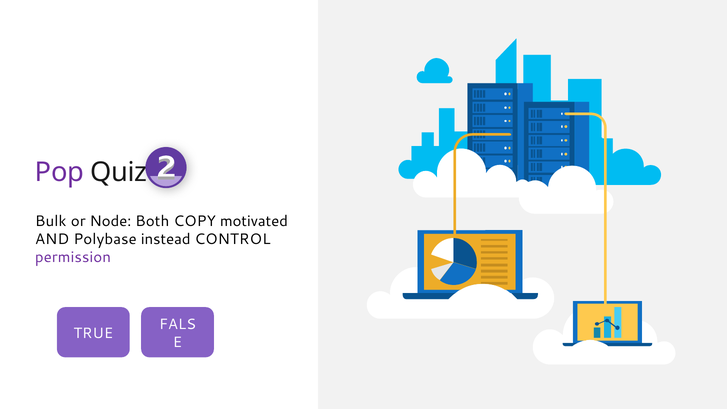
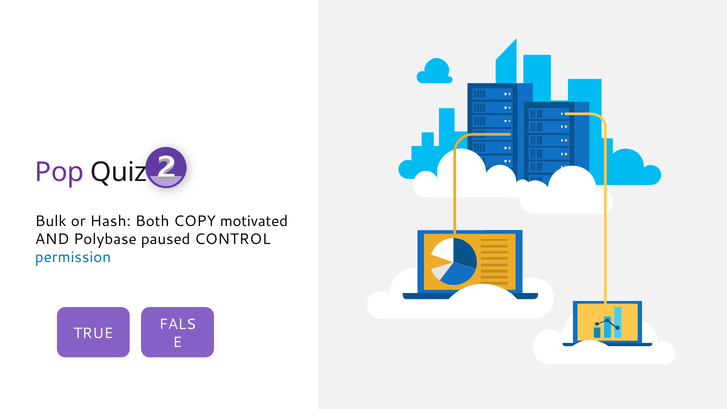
Node: Node -> Hash
instead: instead -> paused
permission colour: purple -> blue
